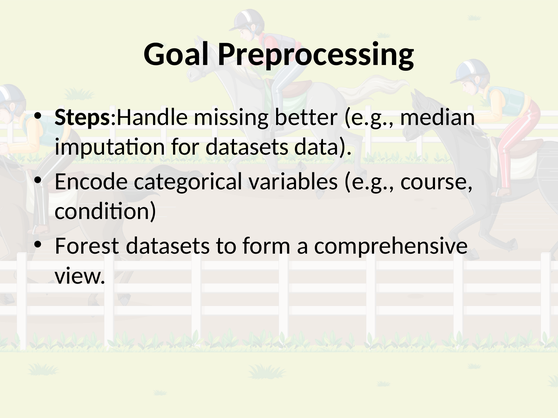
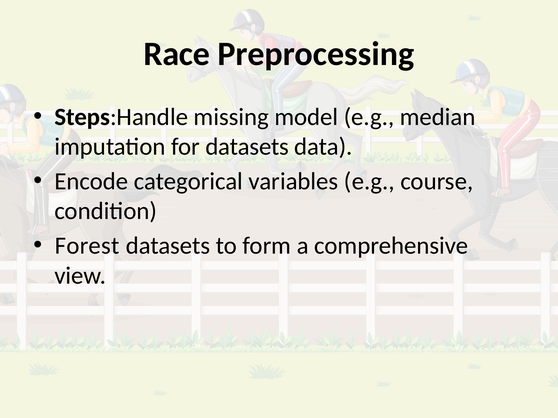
Goal: Goal -> Race
better: better -> model
